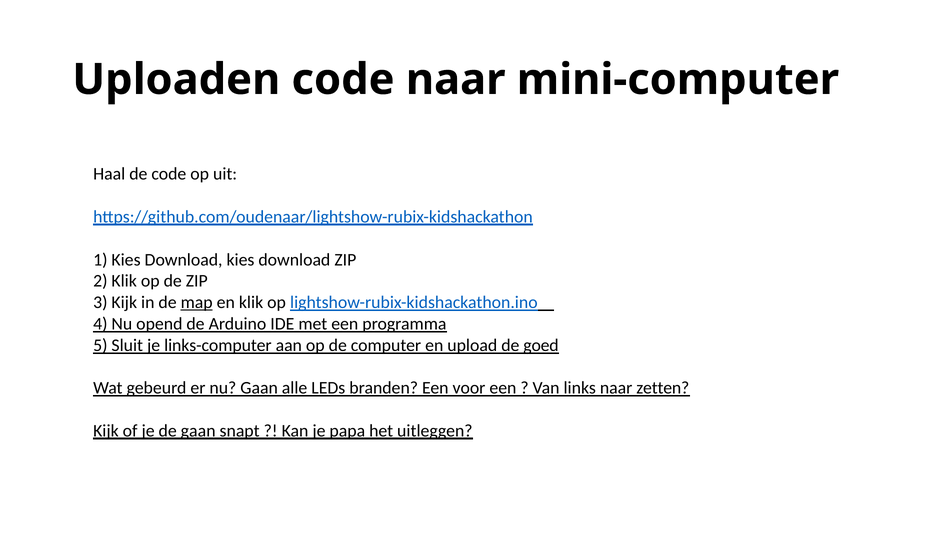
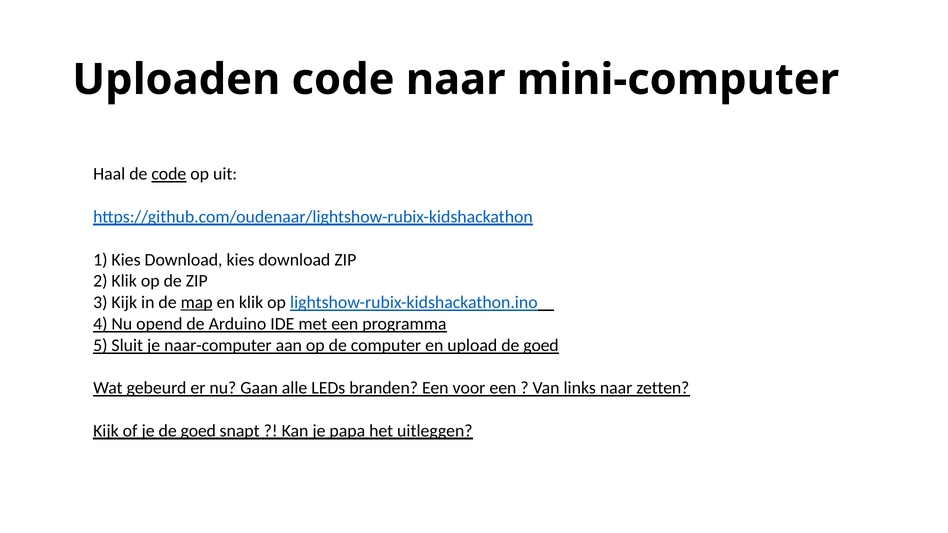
code at (169, 174) underline: none -> present
links-computer: links-computer -> naar-computer
je de gaan: gaan -> goed
